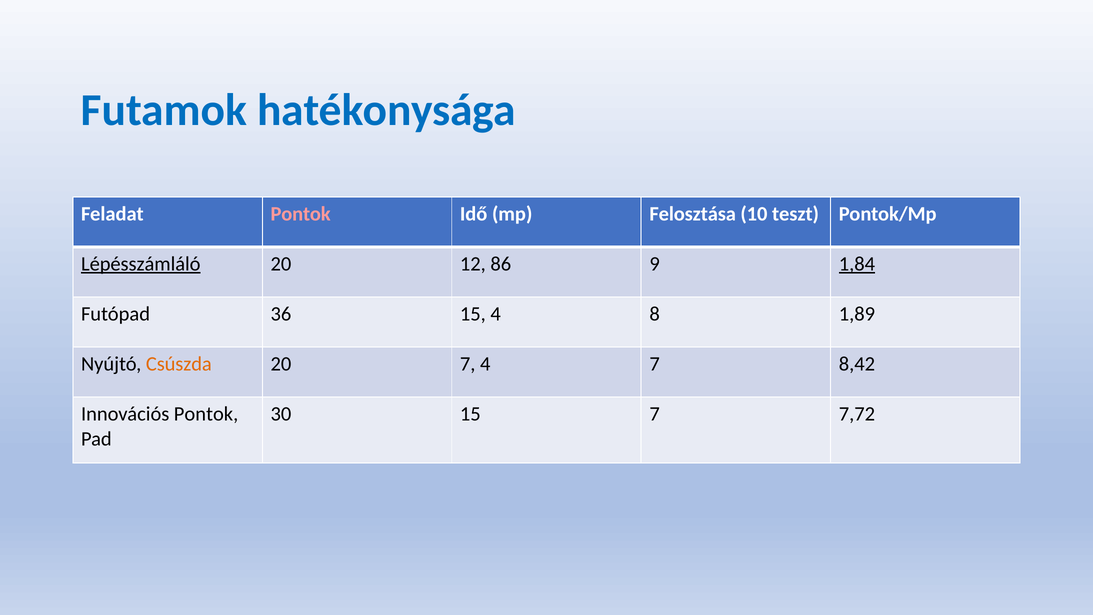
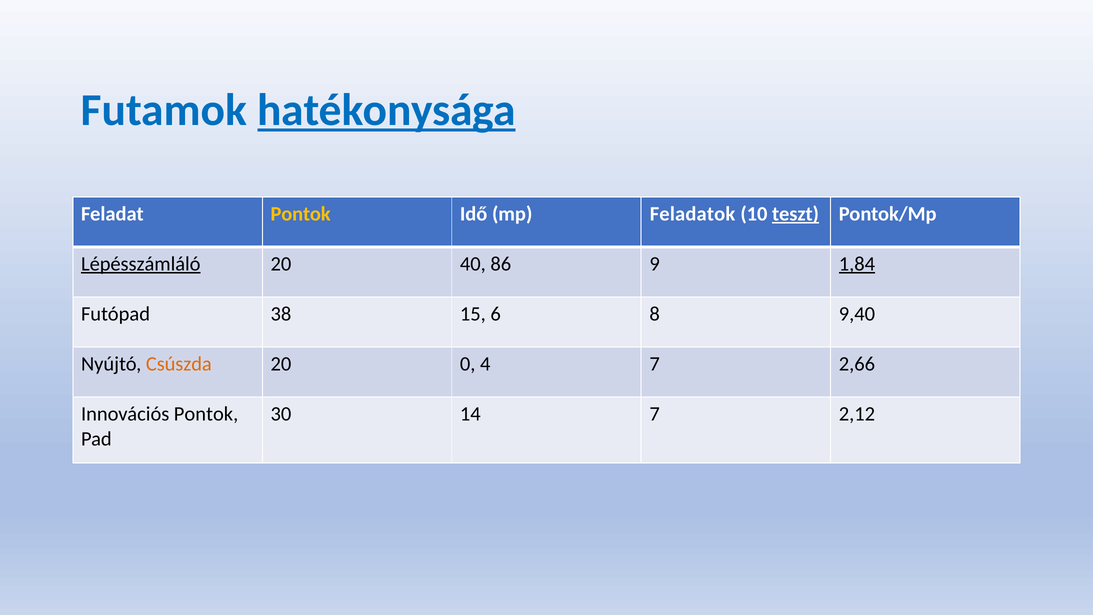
hatékonysága underline: none -> present
Pontok at (301, 214) colour: pink -> yellow
Felosztása: Felosztása -> Feladatok
teszt underline: none -> present
12: 12 -> 40
36: 36 -> 38
15 4: 4 -> 6
1,89: 1,89 -> 9,40
20 7: 7 -> 0
8,42: 8,42 -> 2,66
30 15: 15 -> 14
7,72: 7,72 -> 2,12
